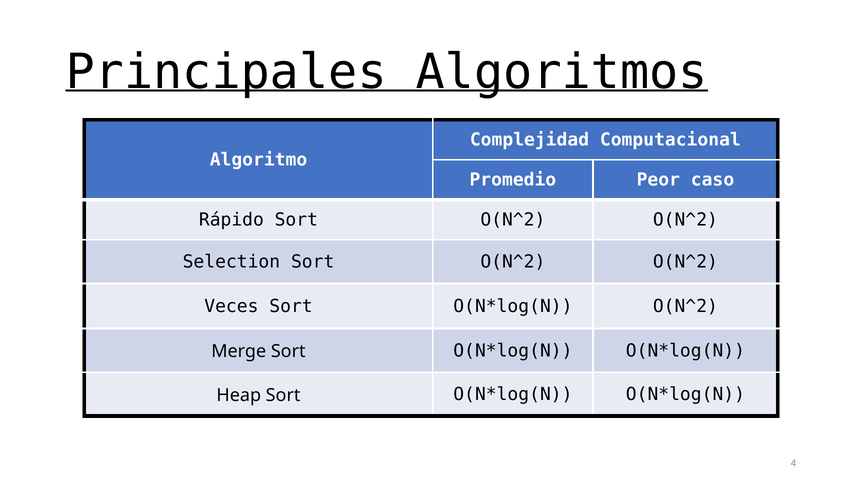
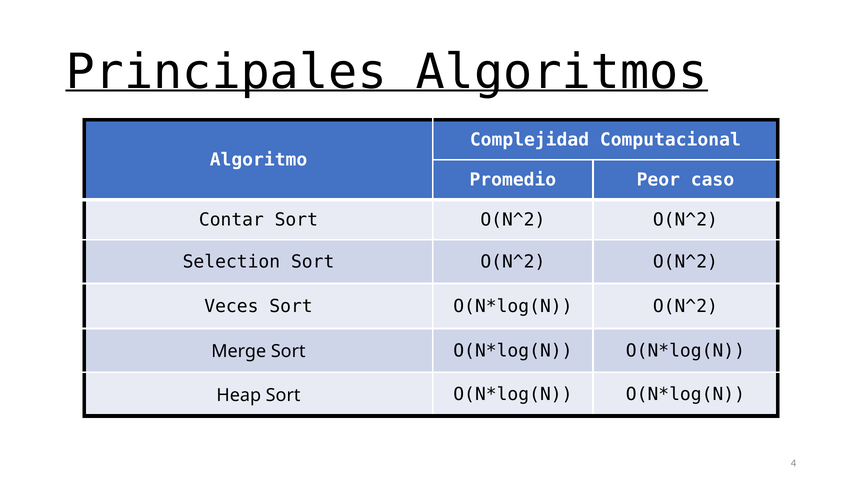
Rápido: Rápido -> Contar
